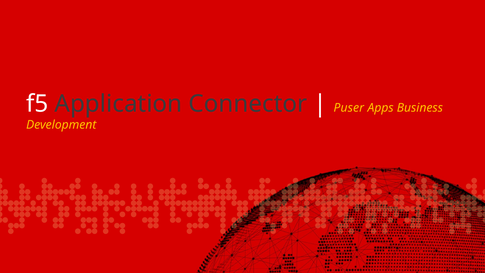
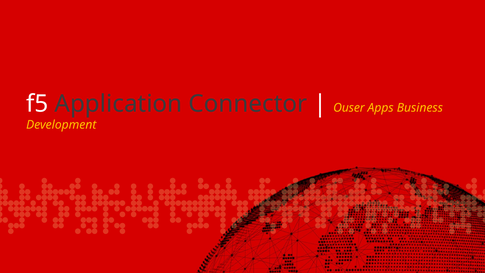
Puser: Puser -> Ouser
